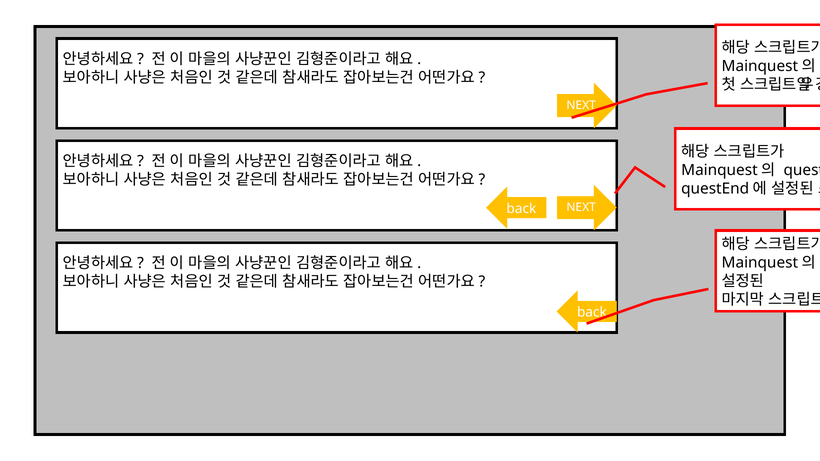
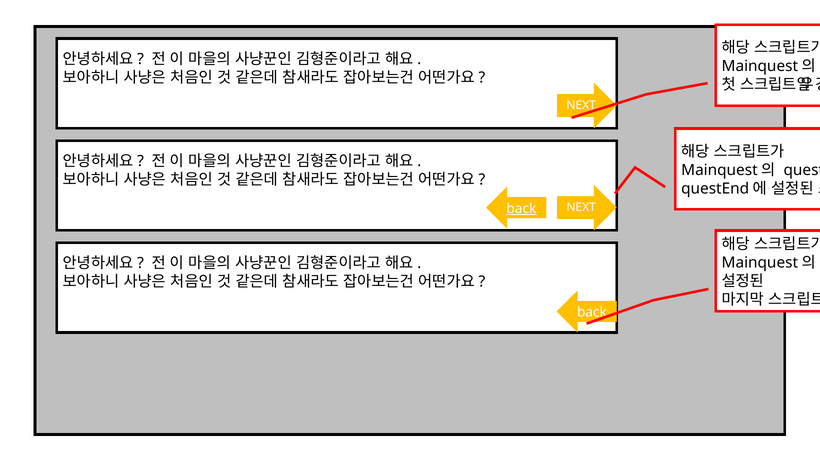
back at (521, 209) underline: none -> present
